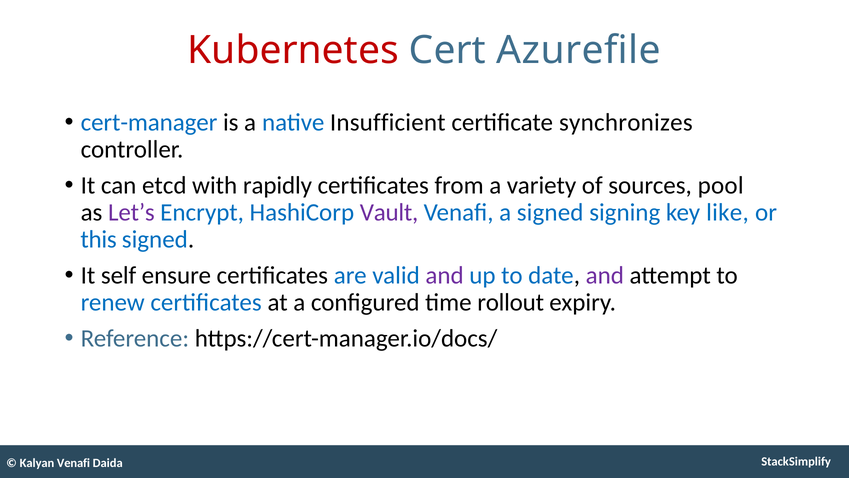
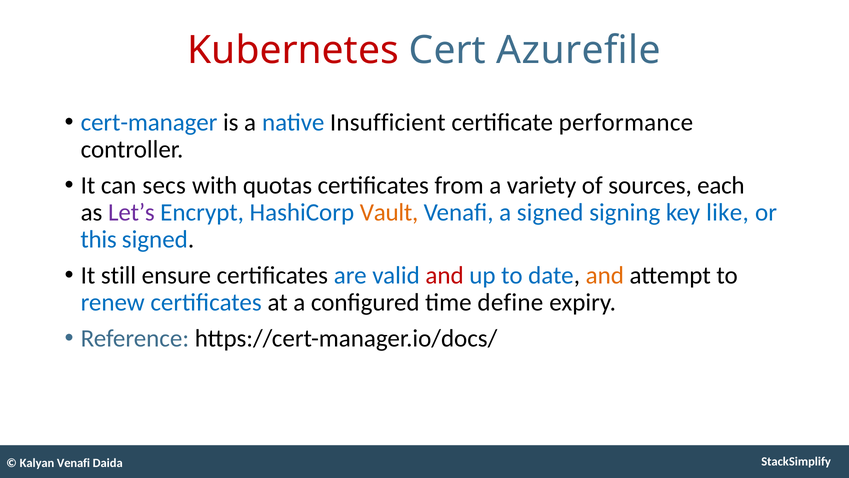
synchronizes: synchronizes -> performance
etcd: etcd -> secs
rapidly: rapidly -> quotas
pool: pool -> each
Vault colour: purple -> orange
self: self -> still
and at (445, 275) colour: purple -> red
and at (605, 275) colour: purple -> orange
rollout: rollout -> define
